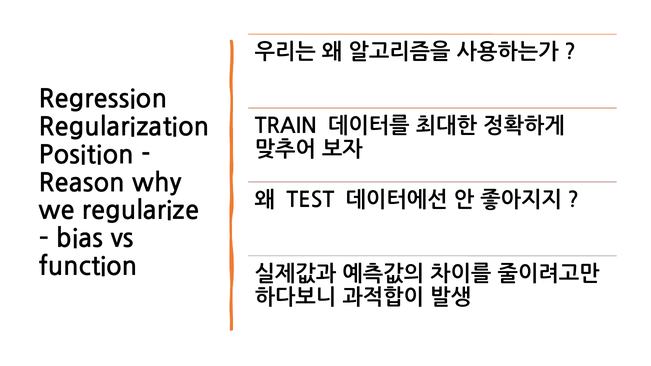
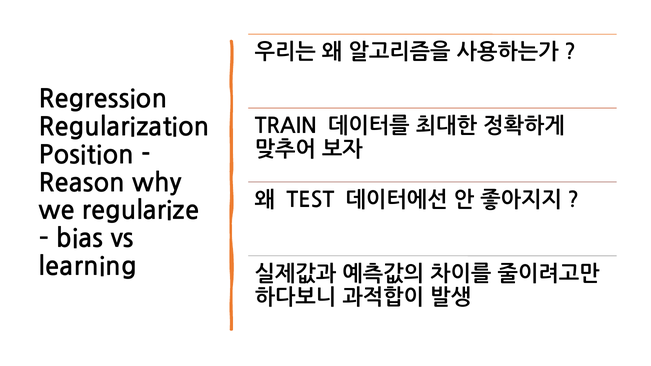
function: function -> learning
